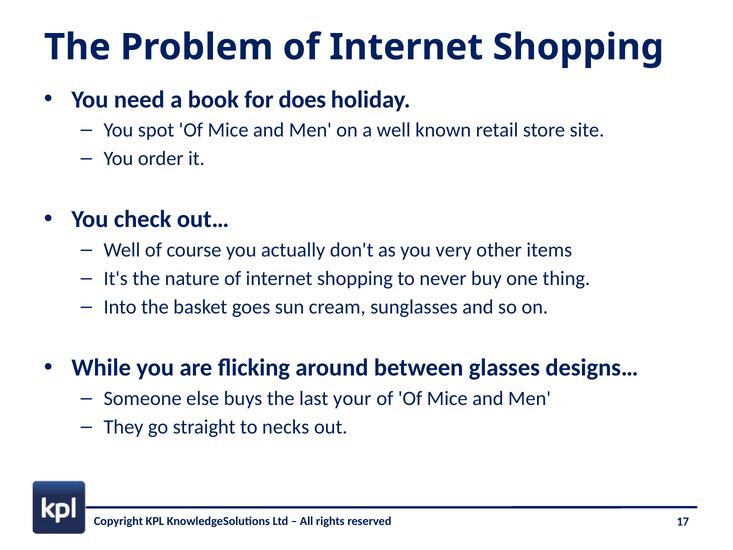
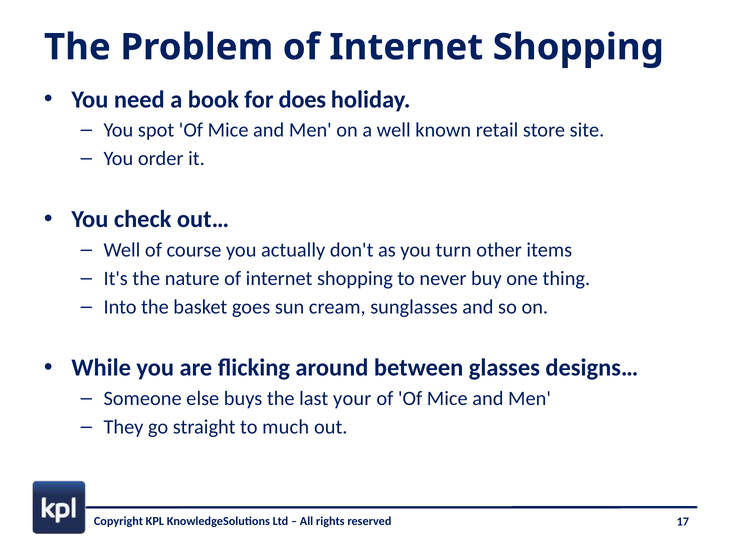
very: very -> turn
necks: necks -> much
